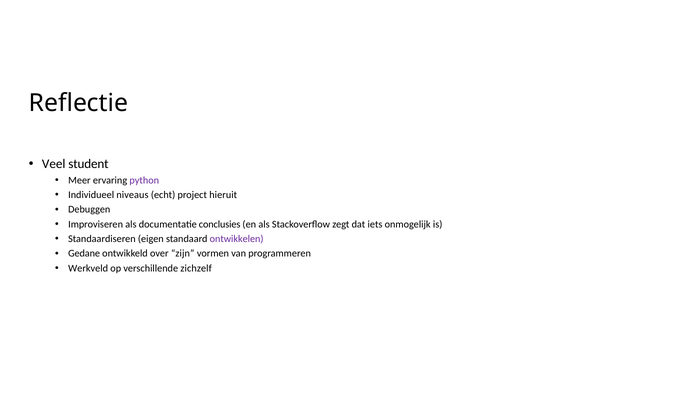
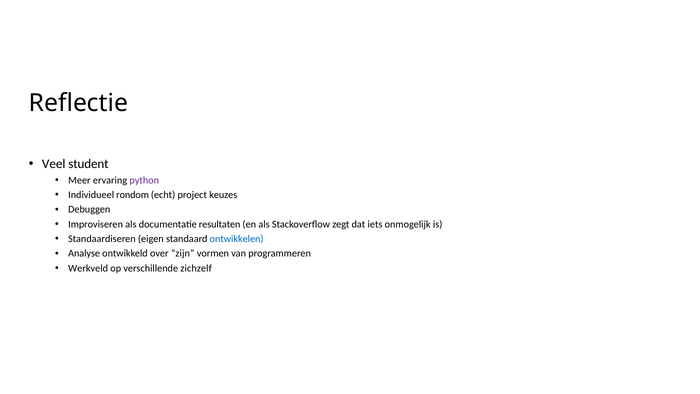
niveaus: niveaus -> rondom
hieruit: hieruit -> keuzes
conclusies: conclusies -> resultaten
ontwikkelen colour: purple -> blue
Gedane: Gedane -> Analyse
